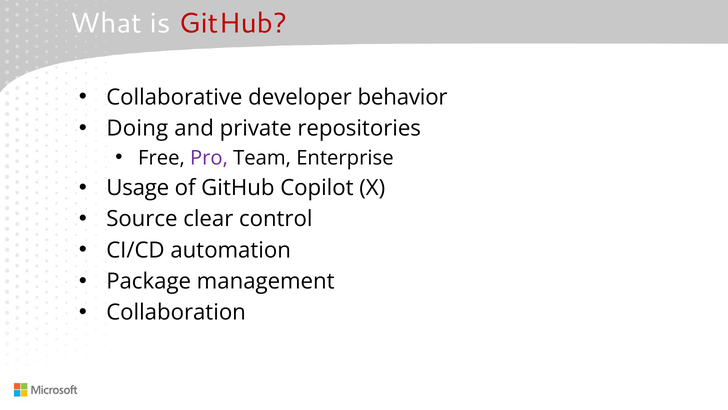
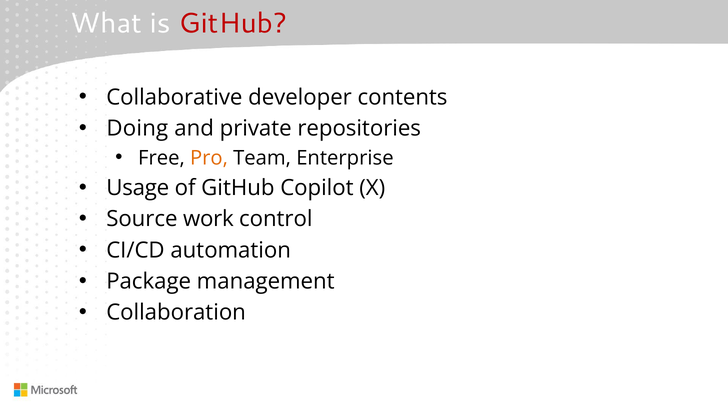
behavior: behavior -> contents
Pro colour: purple -> orange
clear: clear -> work
